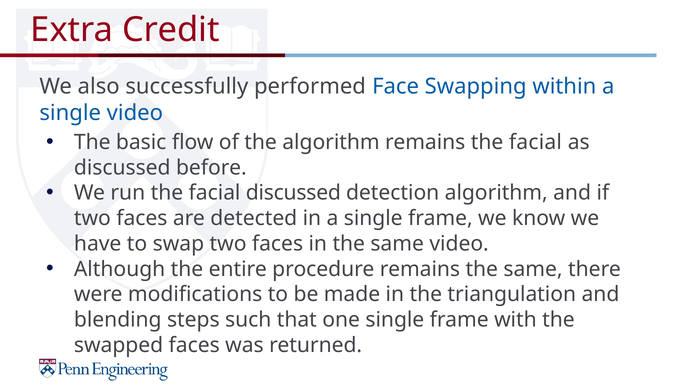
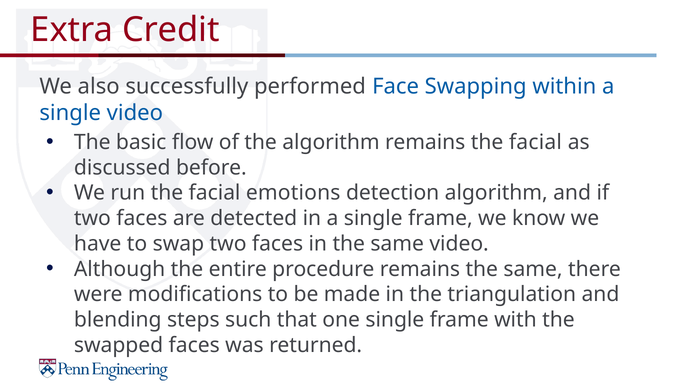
facial discussed: discussed -> emotions
